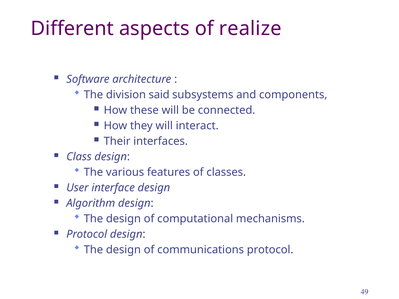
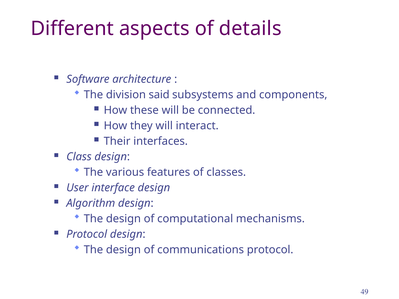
realize: realize -> details
